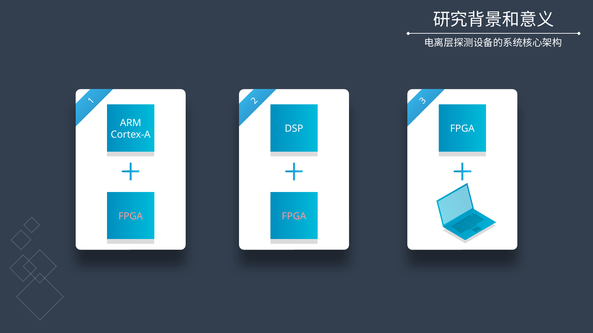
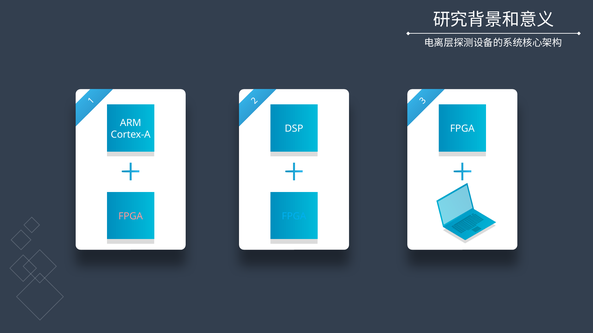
FPGA at (294, 217) colour: pink -> light blue
